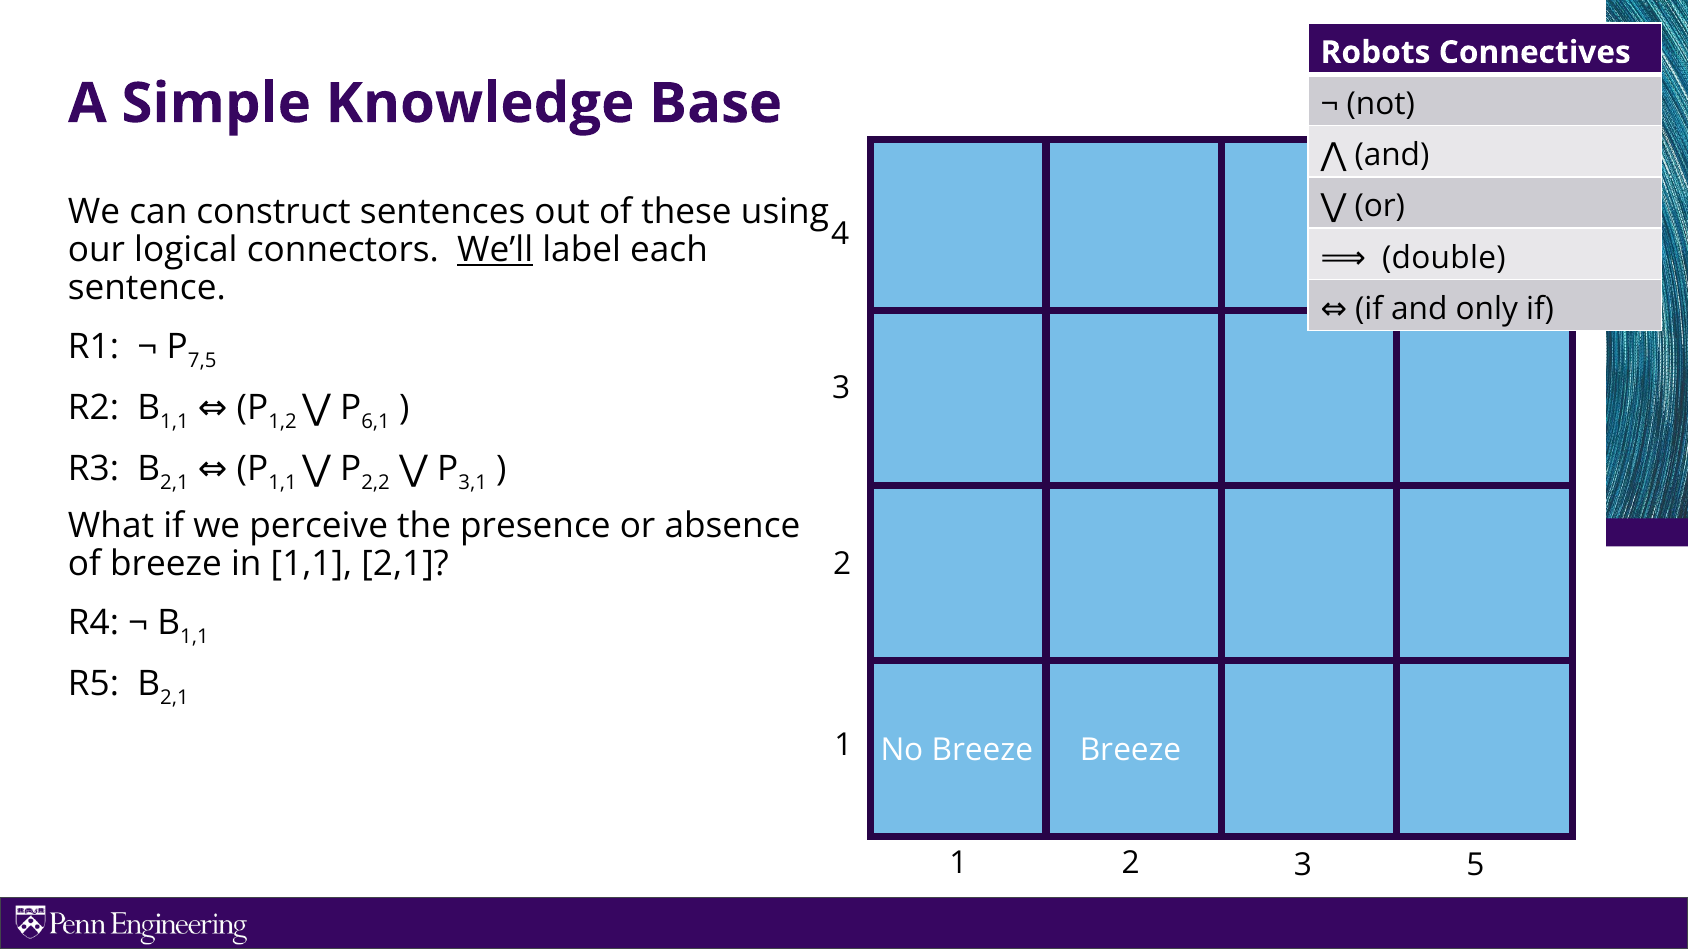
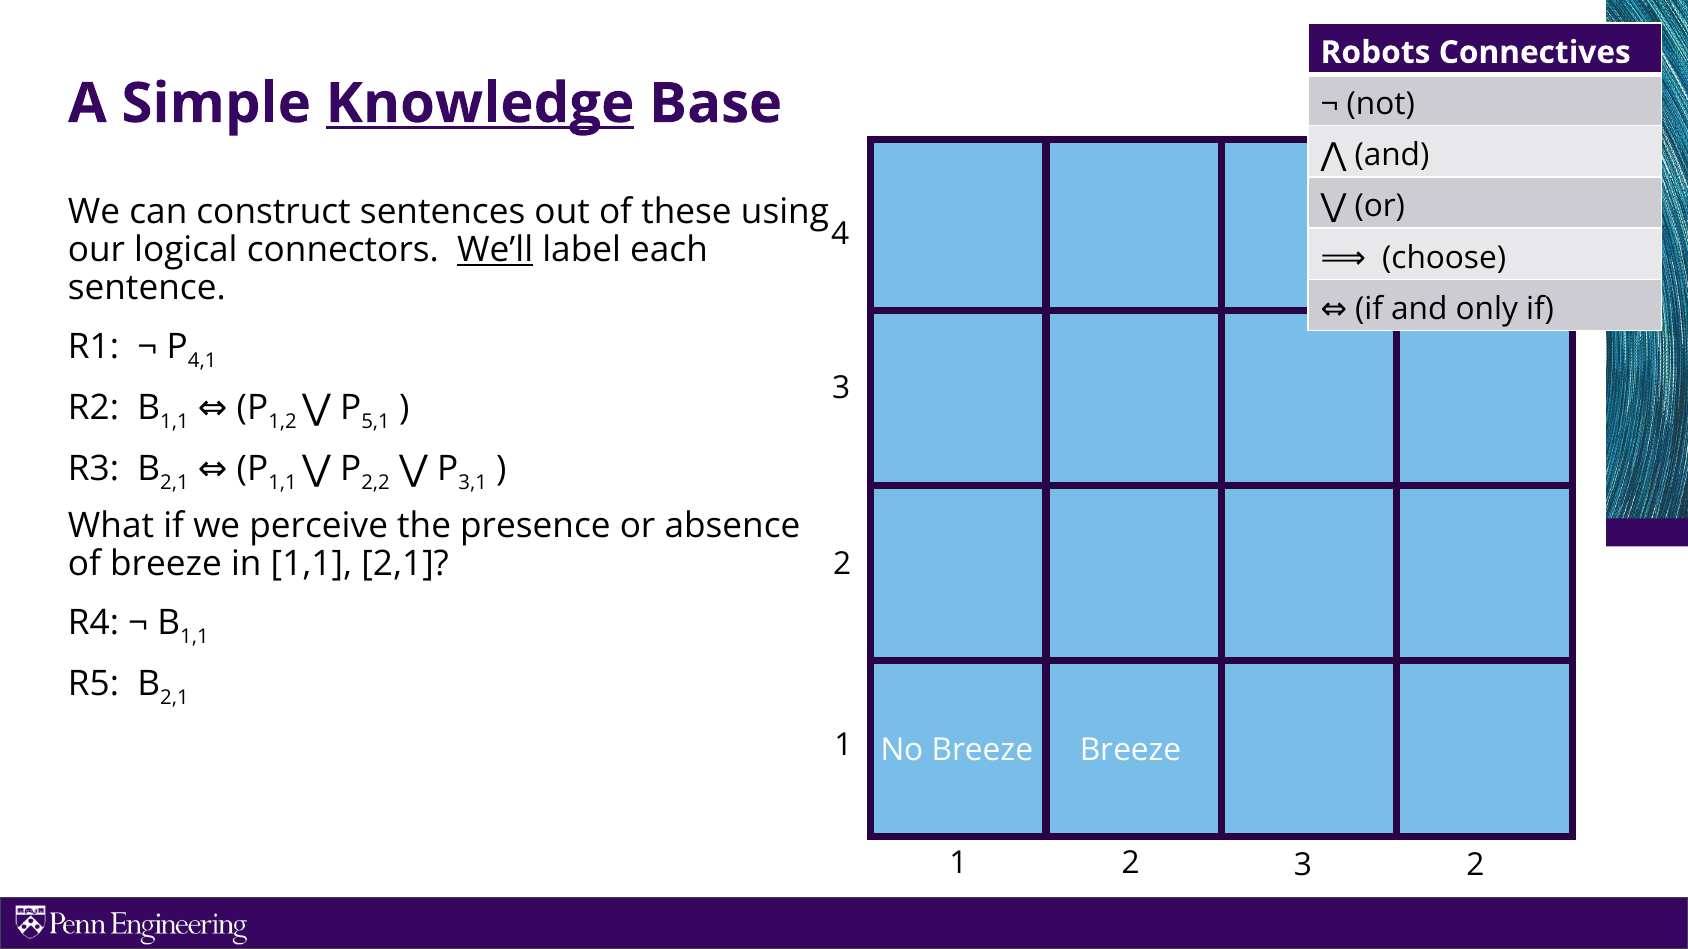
Knowledge underline: none -> present
double: double -> choose
7,5: 7,5 -> 4,1
6,1: 6,1 -> 5,1
3 5: 5 -> 2
